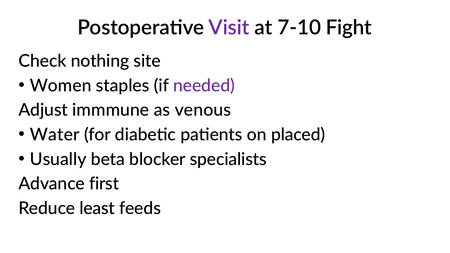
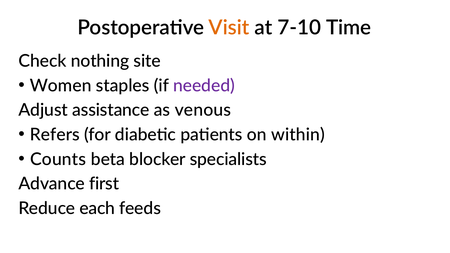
Visit colour: purple -> orange
Fight: Fight -> Time
immmune: immmune -> assistance
Water: Water -> Refers
placed: placed -> within
Usually: Usually -> Counts
least: least -> each
